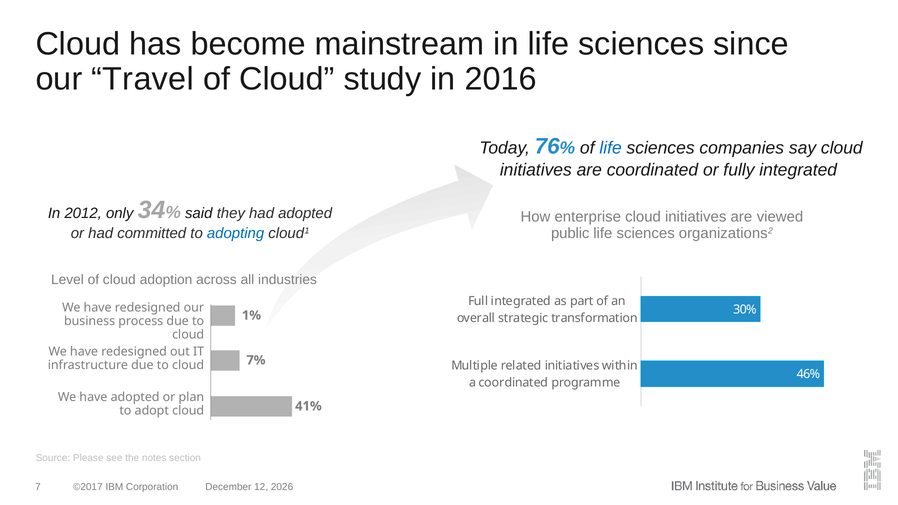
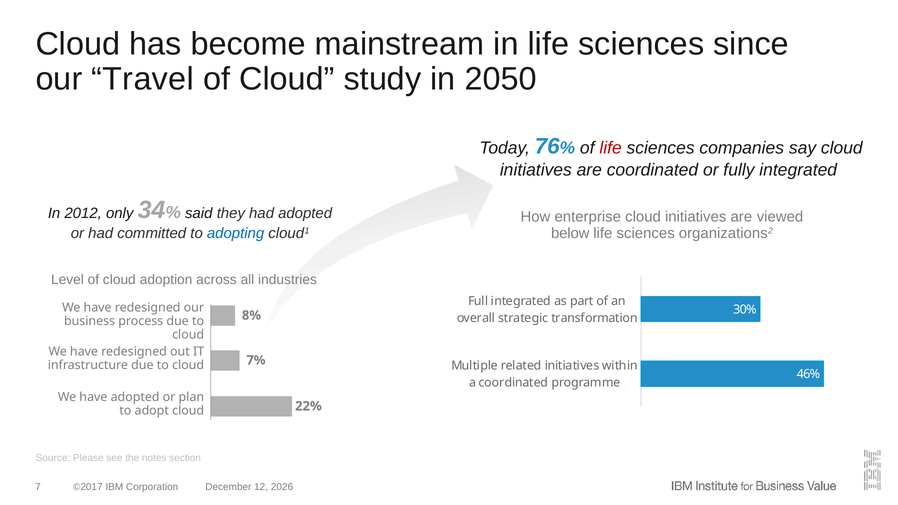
2016: 2016 -> 2050
life at (611, 148) colour: blue -> red
public: public -> below
1%: 1% -> 8%
41%: 41% -> 22%
